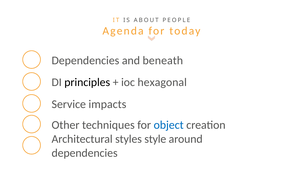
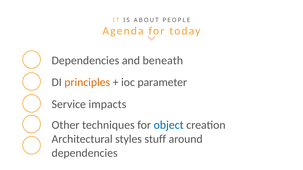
principles colour: black -> orange
hexagonal: hexagonal -> parameter
style: style -> stuff
